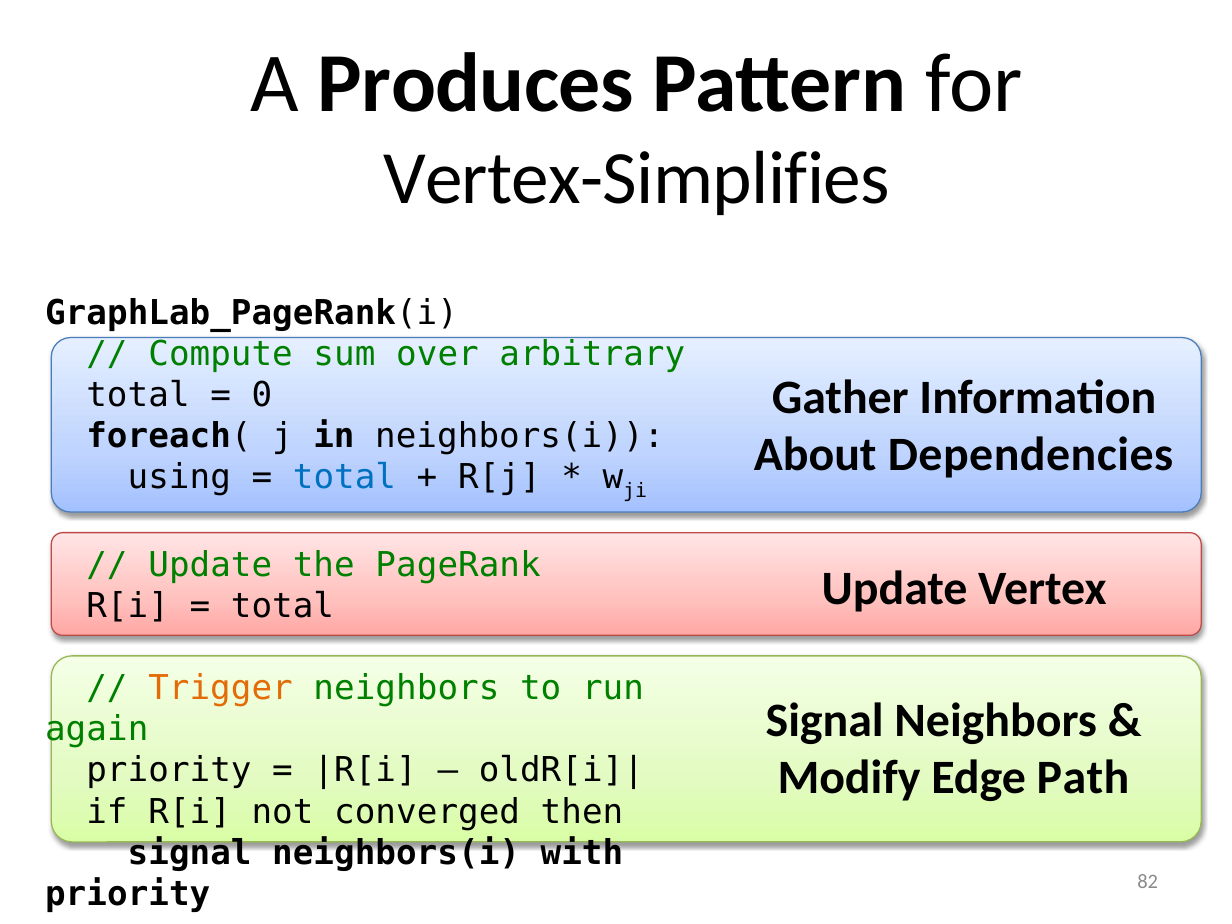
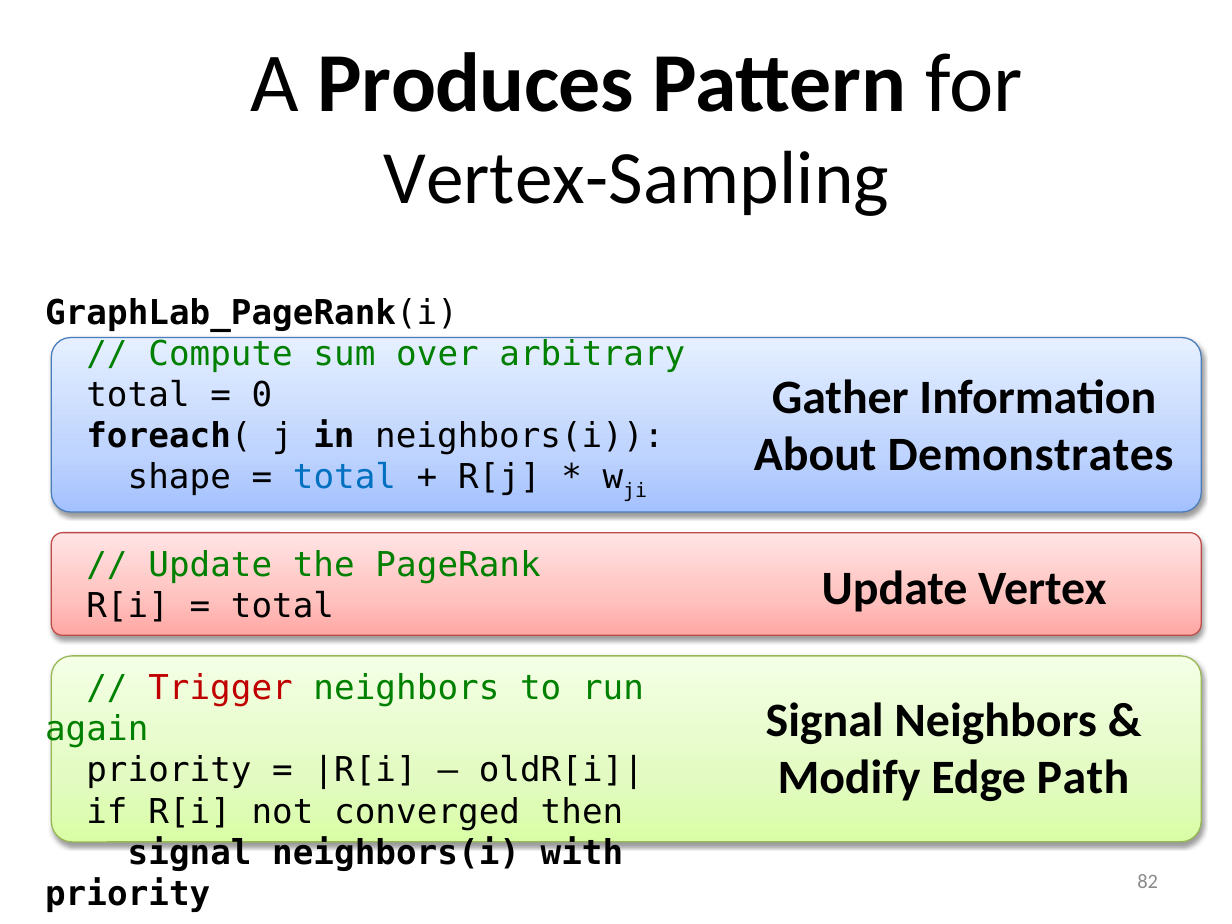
Vertex-Simplifies: Vertex-Simplifies -> Vertex-Sampling
Dependencies: Dependencies -> Demonstrates
using: using -> shape
Trigger colour: orange -> red
